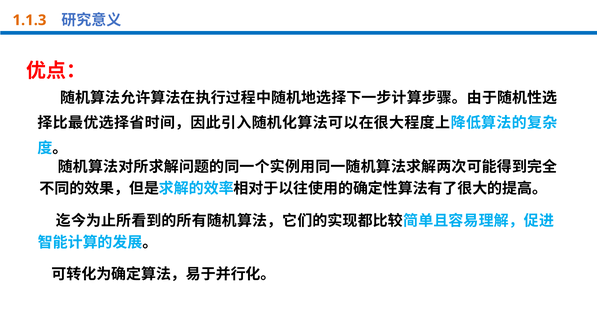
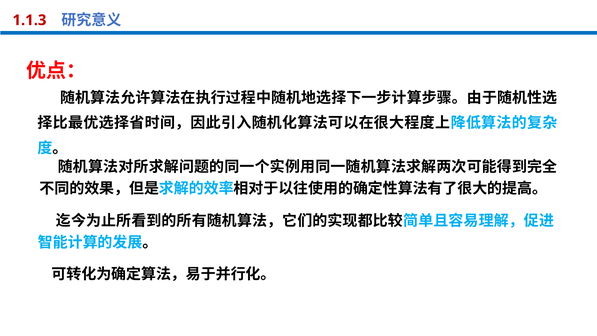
1.1.3 colour: orange -> red
